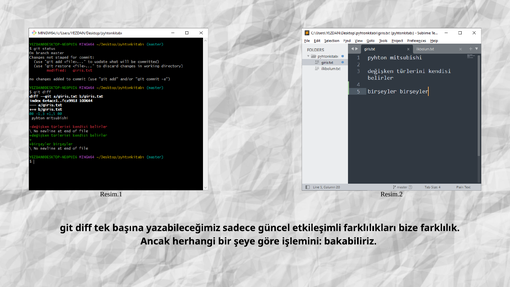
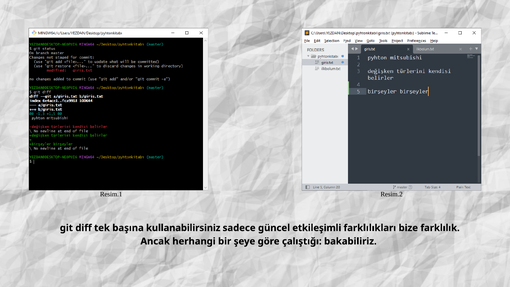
yazabileceğimiz: yazabileceğimiz -> kullanabilirsiniz
işlemini: işlemini -> çalıştığı
